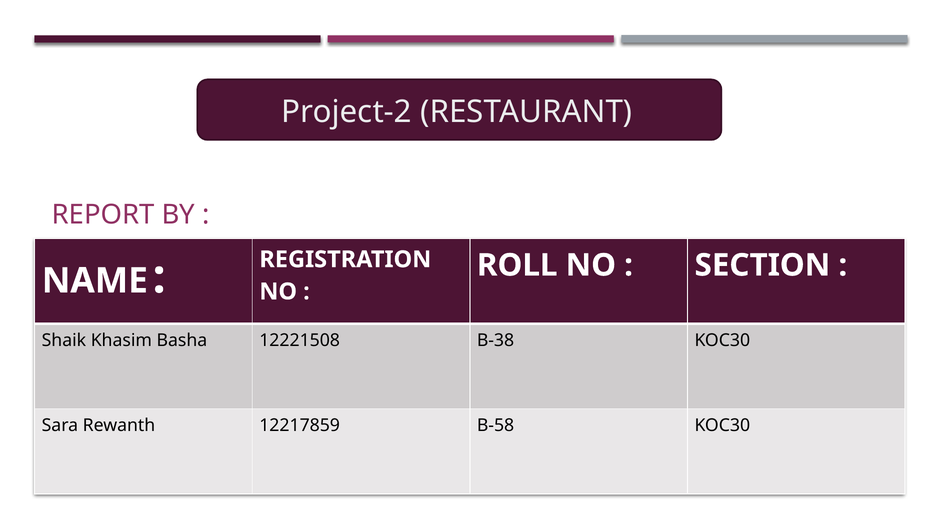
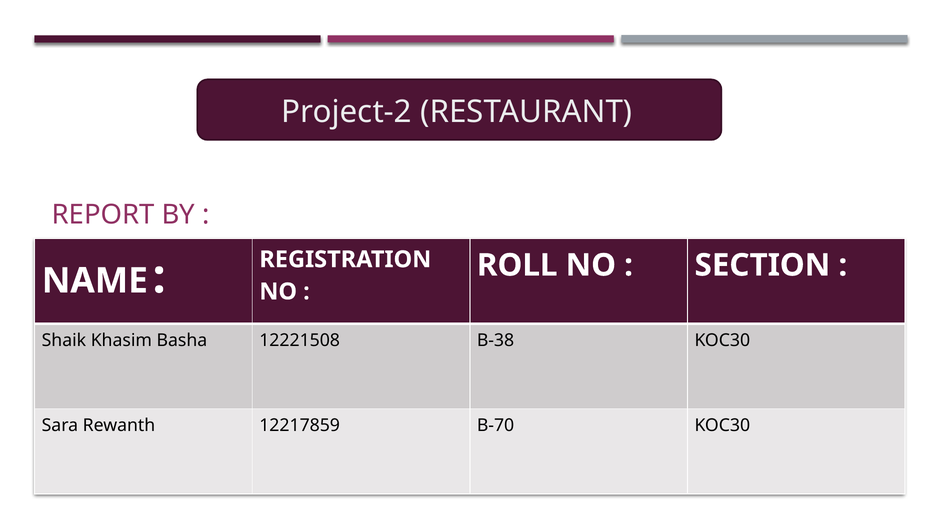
B-58: B-58 -> B-70
